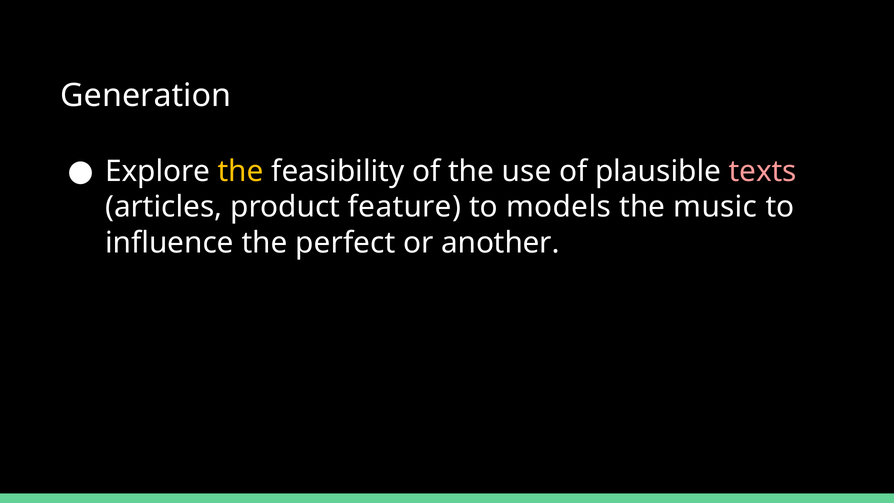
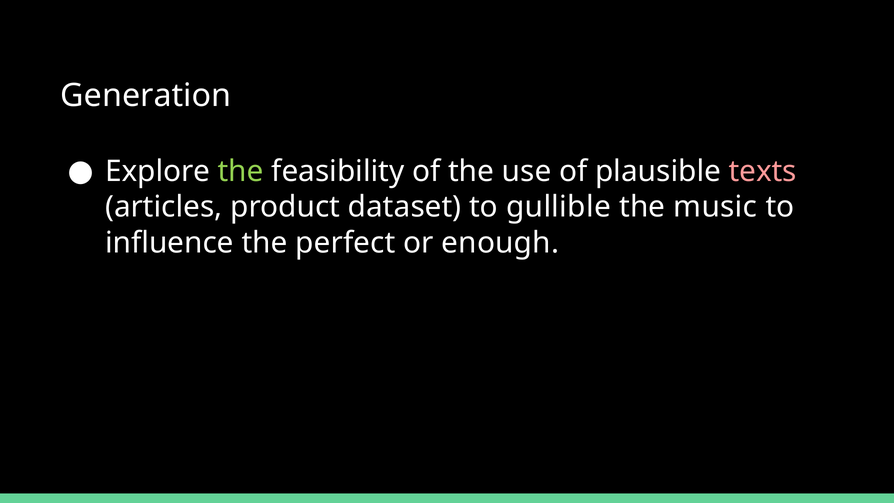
the at (241, 171) colour: yellow -> light green
feature: feature -> dataset
models: models -> gullible
another: another -> enough
